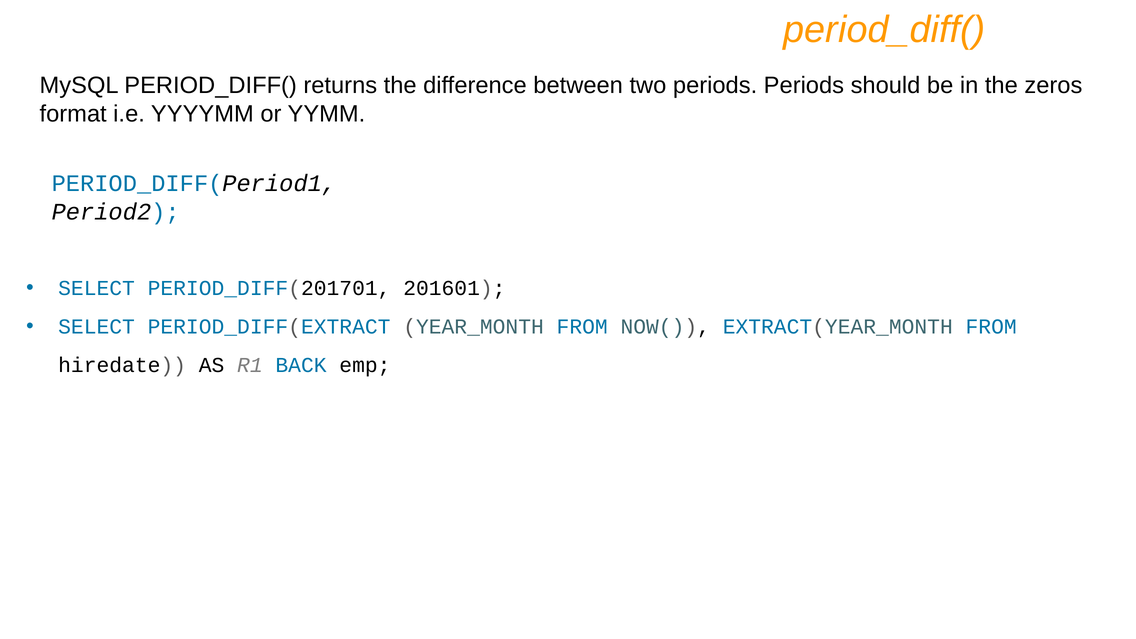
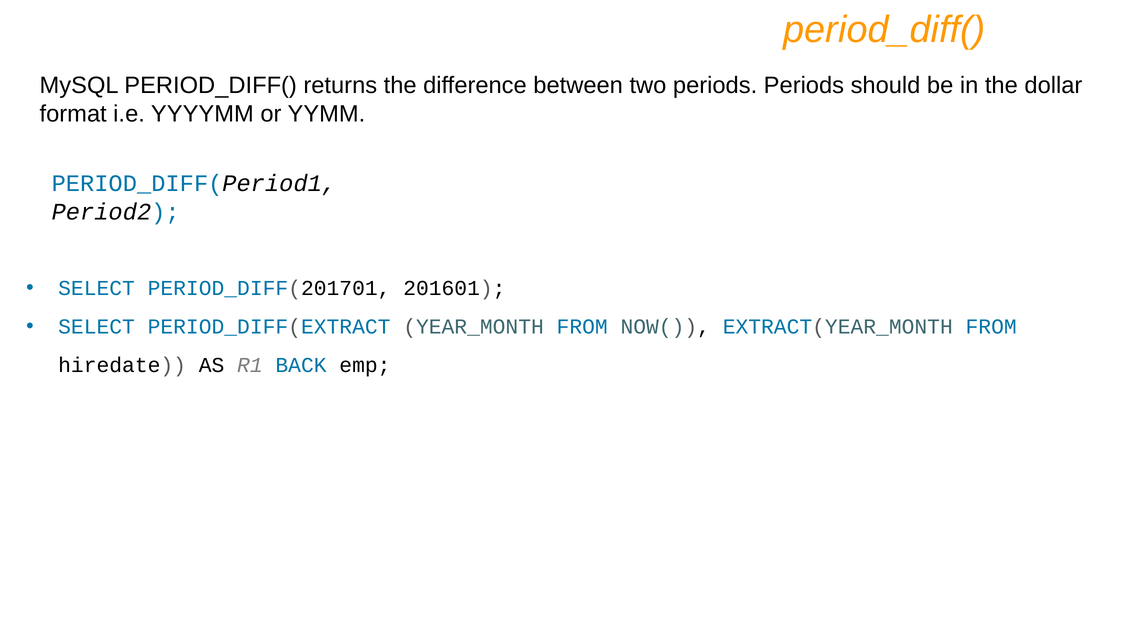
zeros: zeros -> dollar
